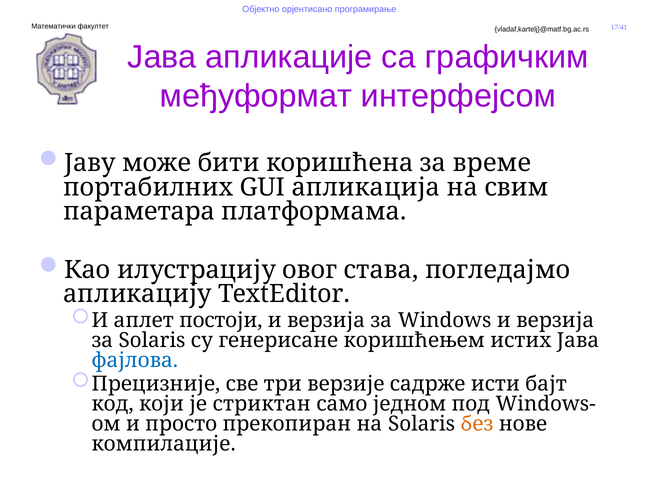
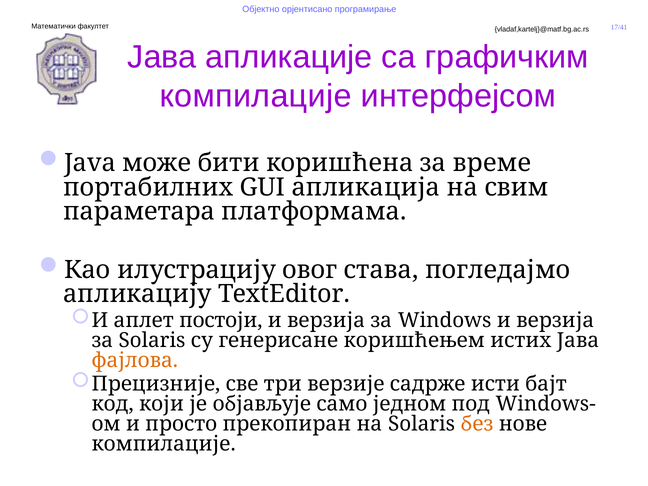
међуформат at (256, 96): међуформат -> компилације
Јаву: Јаву -> Java
фајлова colour: blue -> orange
стриктан: стриктан -> објављује
